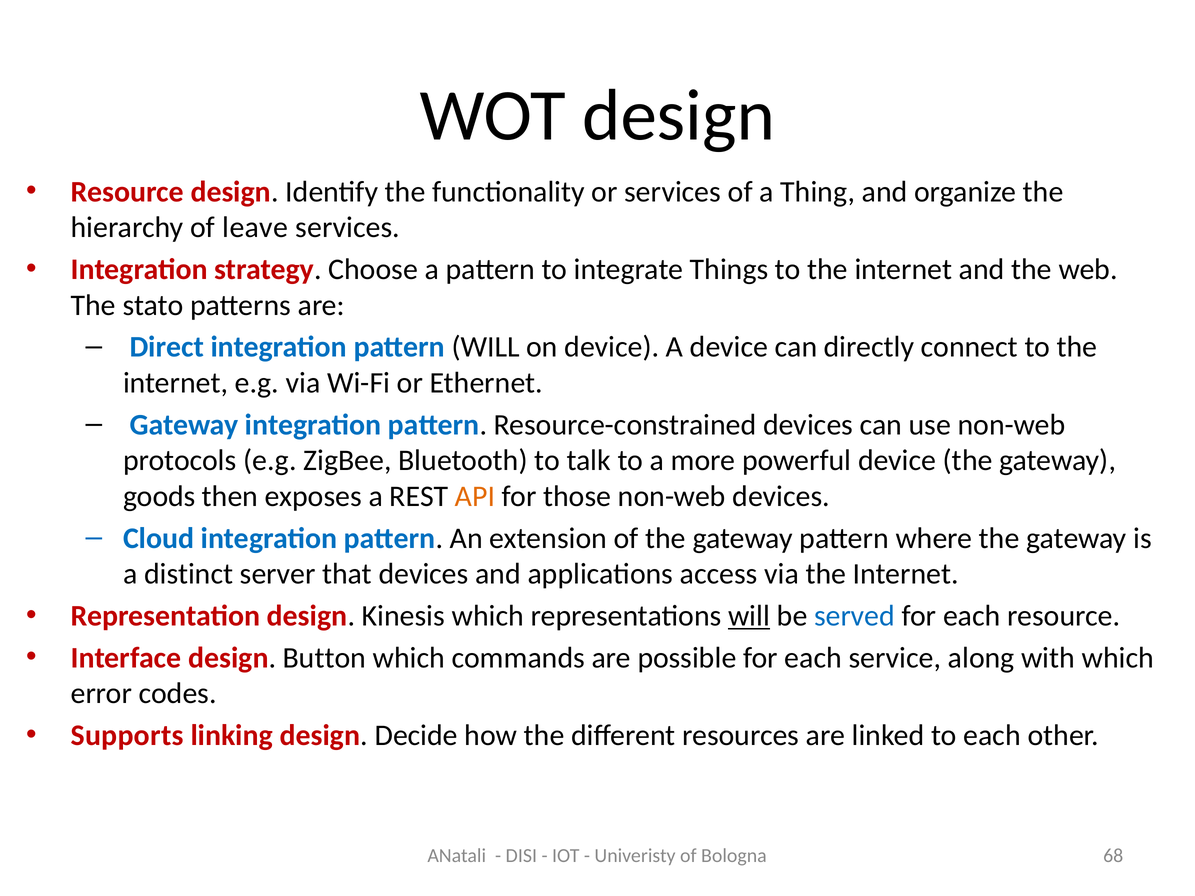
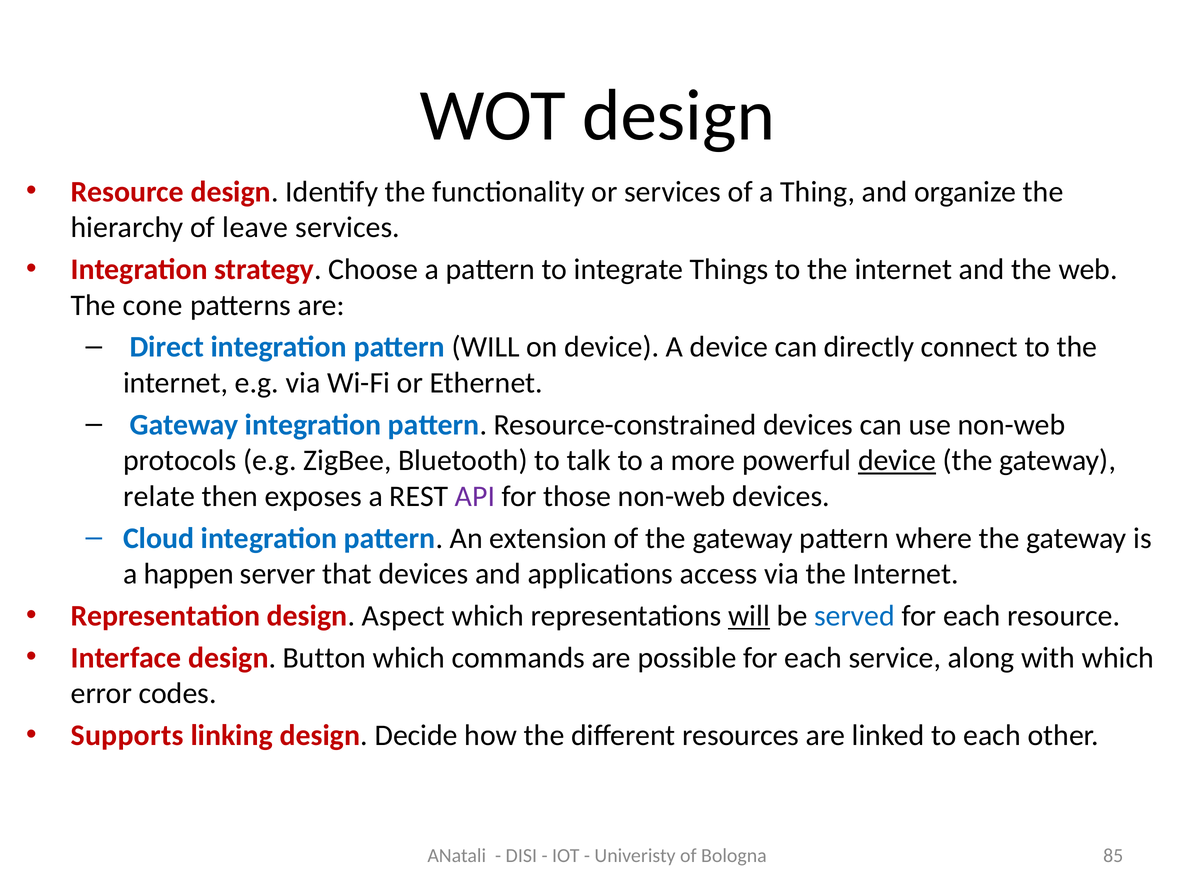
stato: stato -> cone
device at (897, 461) underline: none -> present
goods: goods -> relate
API colour: orange -> purple
distinct: distinct -> happen
Kinesis: Kinesis -> Aspect
68: 68 -> 85
